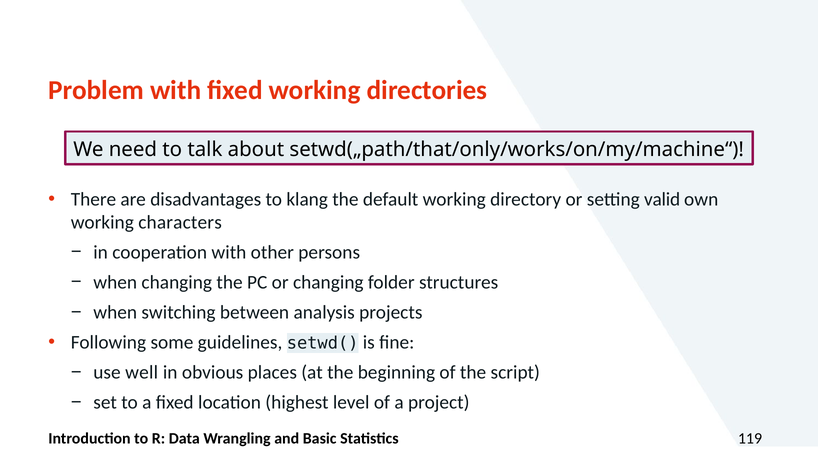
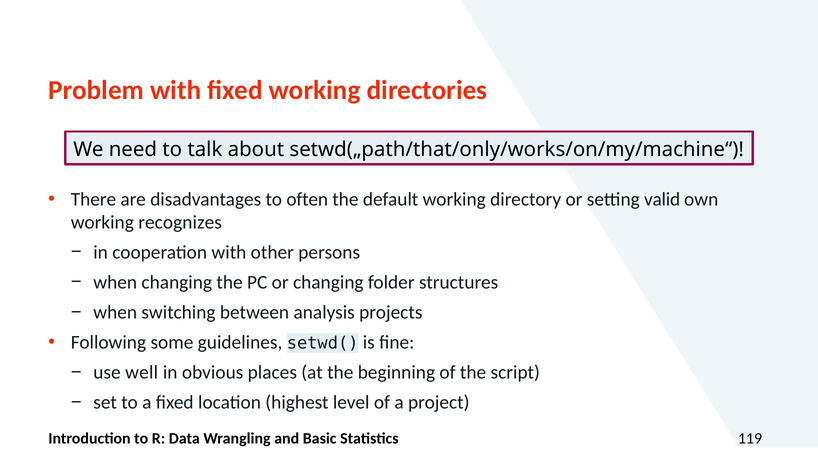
klang: klang -> often
characters: characters -> recognizes
